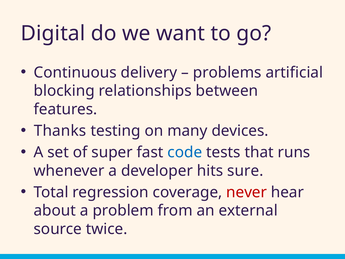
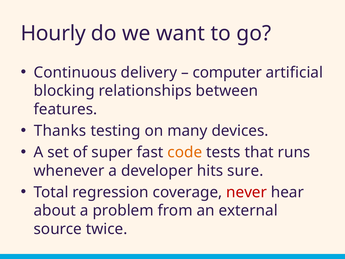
Digital: Digital -> Hourly
problems: problems -> computer
code colour: blue -> orange
